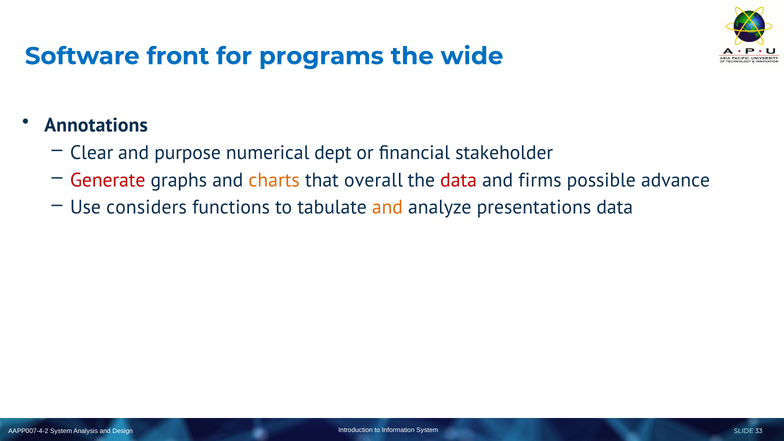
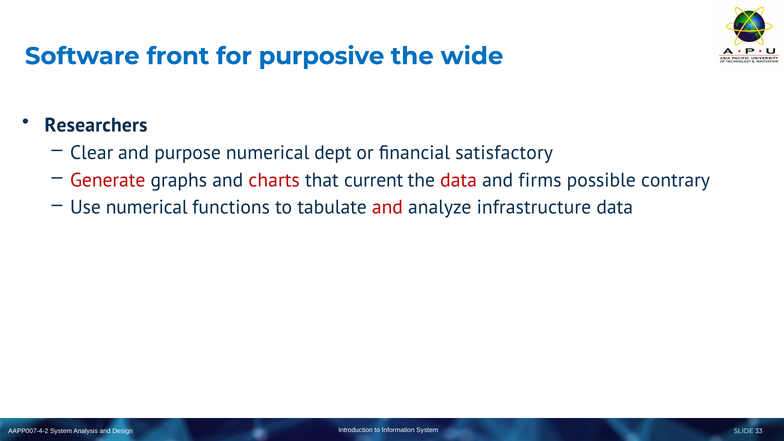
programs: programs -> purposive
Annotations: Annotations -> Researchers
stakeholder: stakeholder -> satisfactory
charts colour: orange -> red
overall: overall -> current
advance: advance -> contrary
Use considers: considers -> numerical
and at (387, 207) colour: orange -> red
presentations: presentations -> infrastructure
